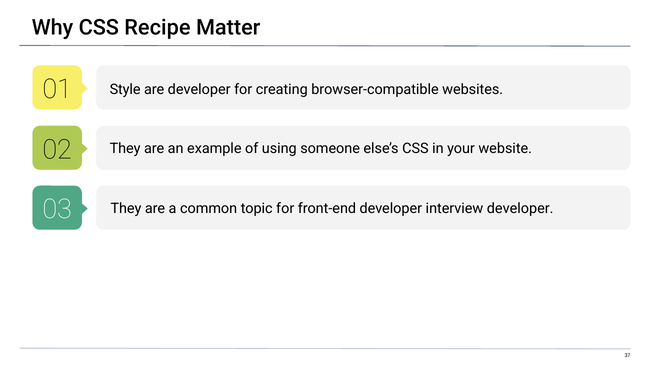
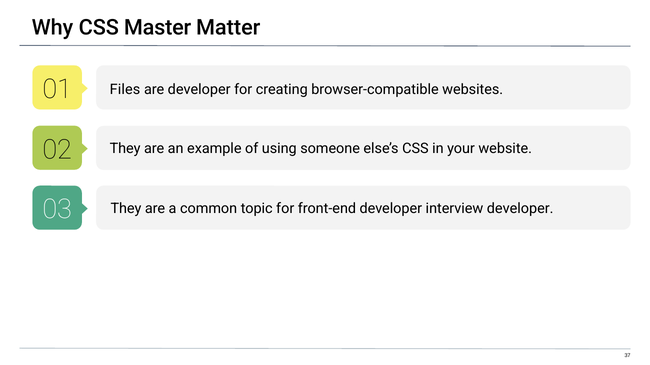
Recipe: Recipe -> Master
Style: Style -> Files
